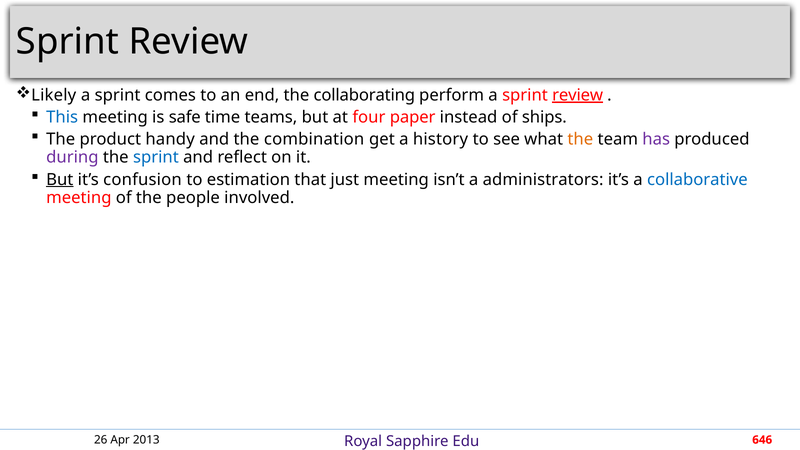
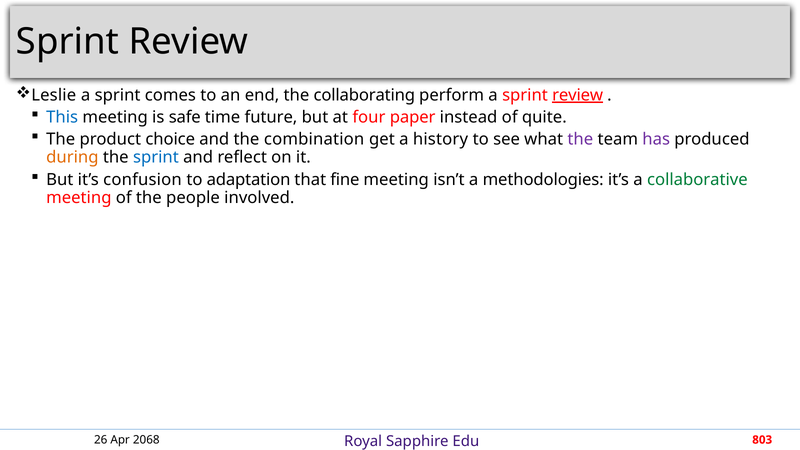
Likely: Likely -> Leslie
teams: teams -> future
ships: ships -> quite
handy: handy -> choice
the at (580, 139) colour: orange -> purple
during colour: purple -> orange
But at (60, 180) underline: present -> none
estimation: estimation -> adaptation
just: just -> fine
administrators: administrators -> methodologies
collaborative colour: blue -> green
2013: 2013 -> 2068
646: 646 -> 803
